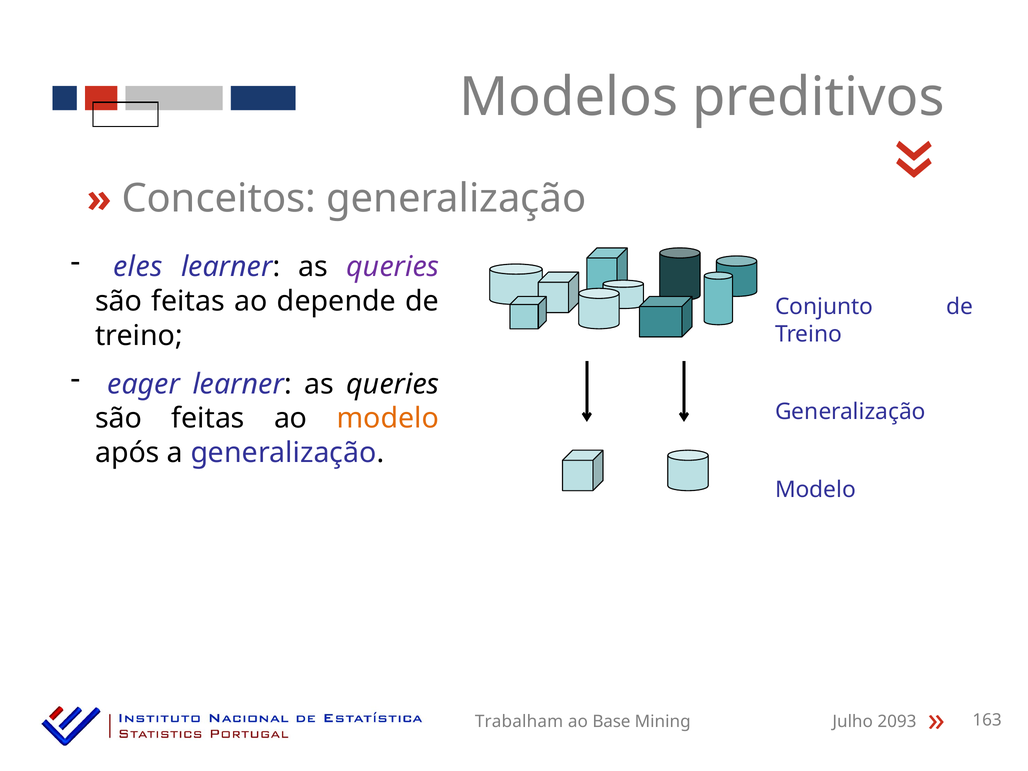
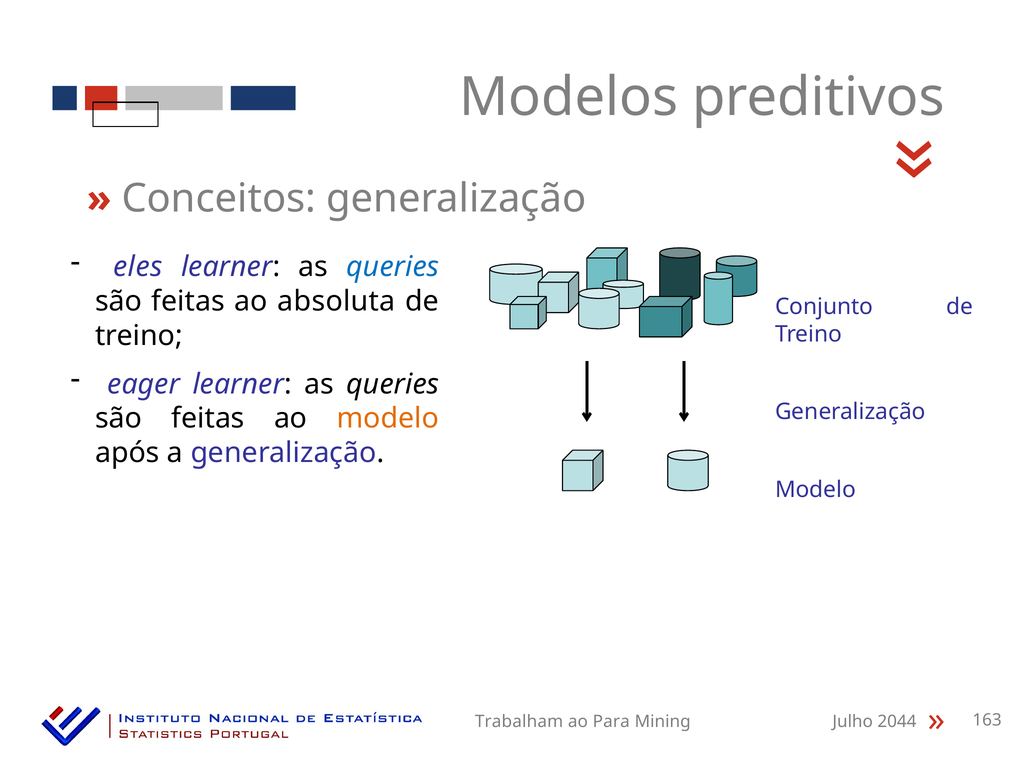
queries at (393, 267) colour: purple -> blue
depende: depende -> absoluta
Base: Base -> Para
2093: 2093 -> 2044
